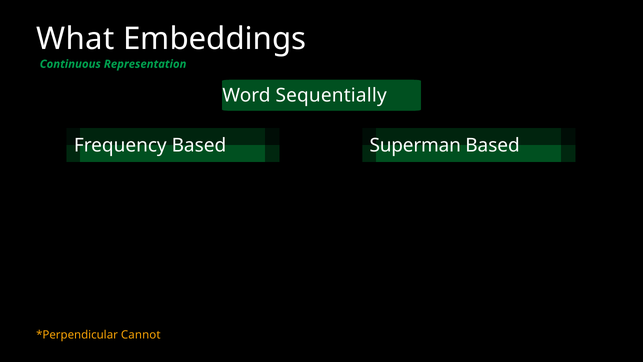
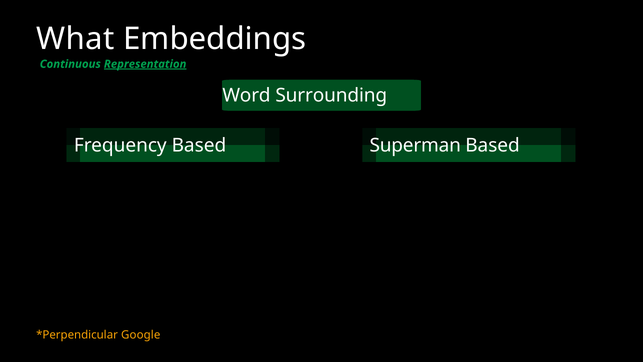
Representation underline: none -> present
Sequentially: Sequentially -> Surrounding
Cannot: Cannot -> Google
